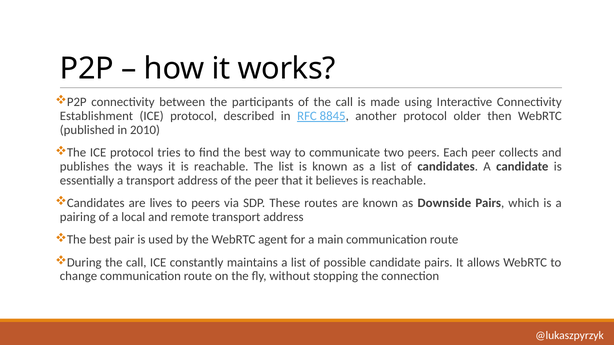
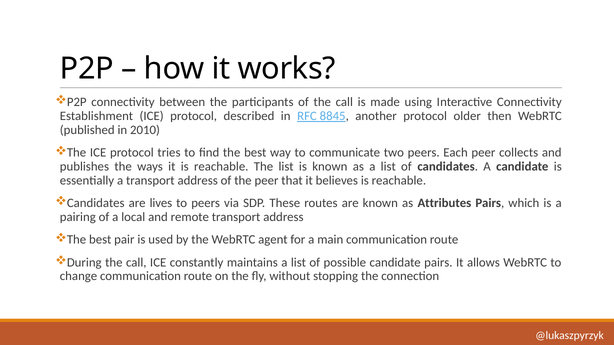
Downside: Downside -> Attributes
